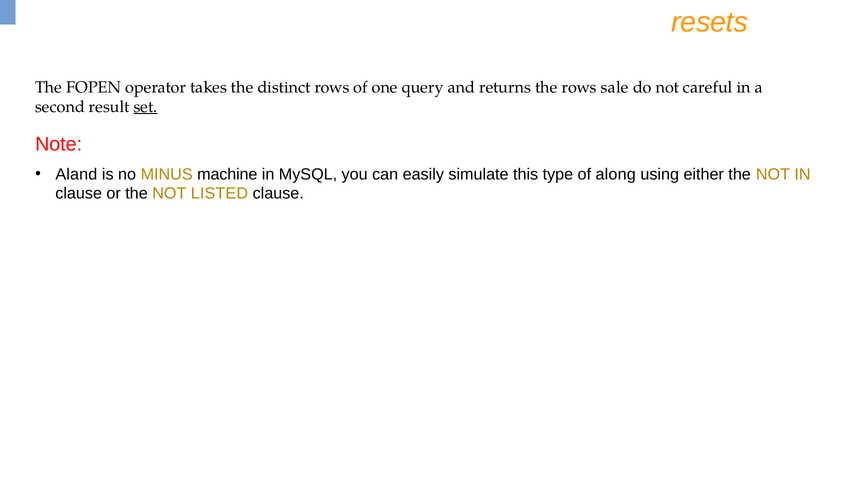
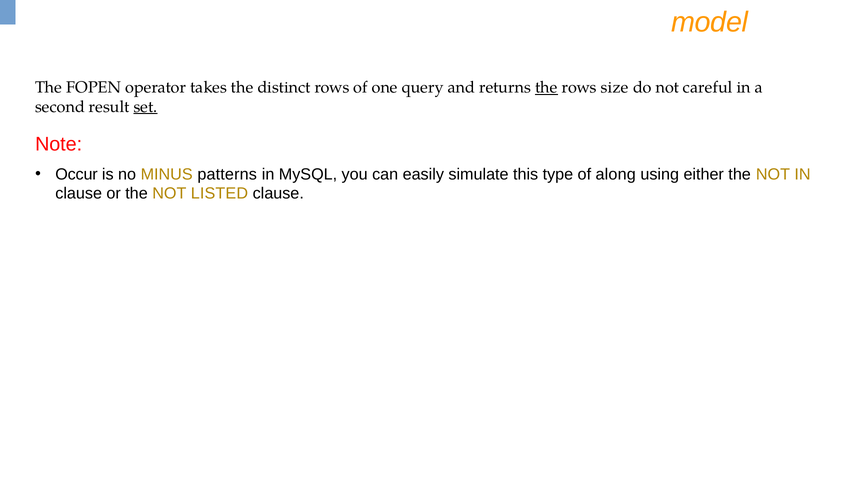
resets: resets -> model
the at (546, 87) underline: none -> present
sale: sale -> size
Aland: Aland -> Occur
machine: machine -> patterns
